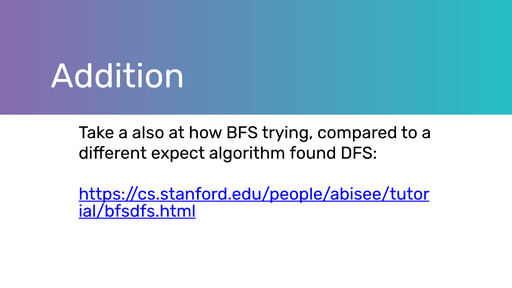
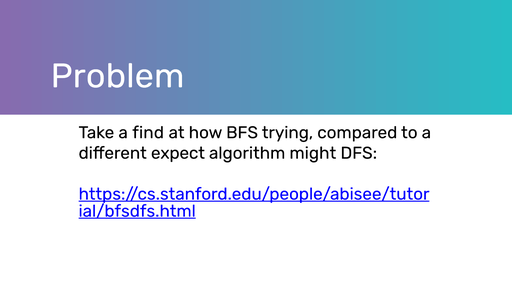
Addition: Addition -> Problem
also: also -> find
found: found -> might
